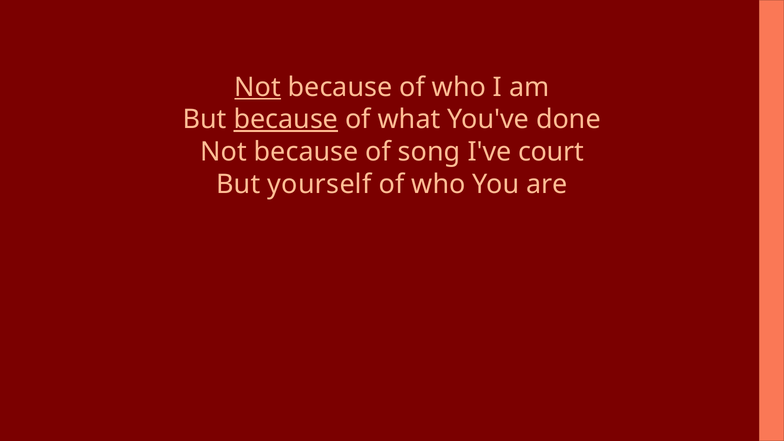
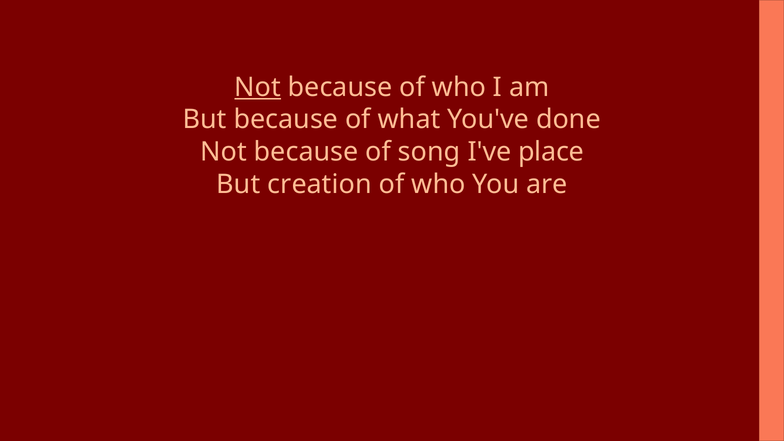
because at (286, 119) underline: present -> none
court: court -> place
yourself: yourself -> creation
